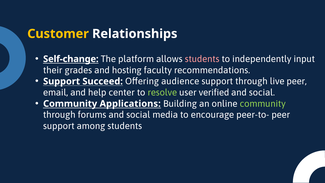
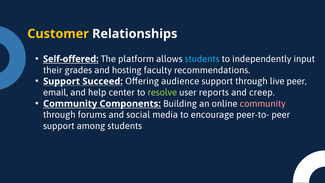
Self-change: Self-change -> Self-offered
students at (202, 59) colour: pink -> light blue
verified: verified -> reports
social at (262, 92): social -> creep
Applications: Applications -> Components
community at (263, 104) colour: light green -> pink
